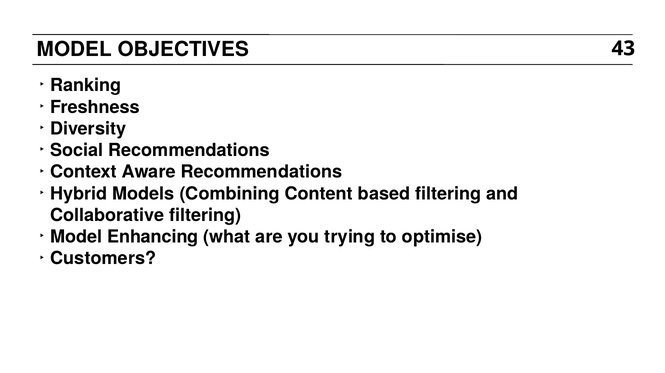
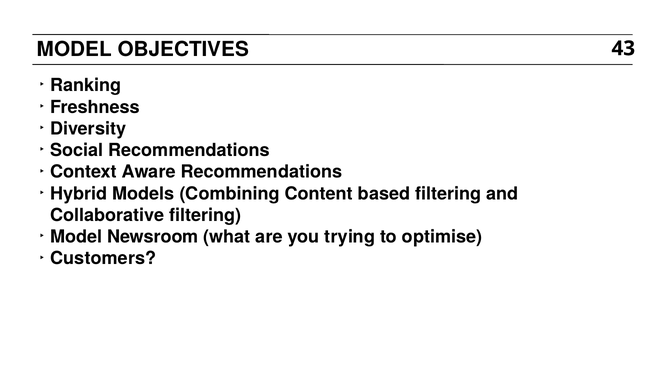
Enhancing: Enhancing -> Newsroom
